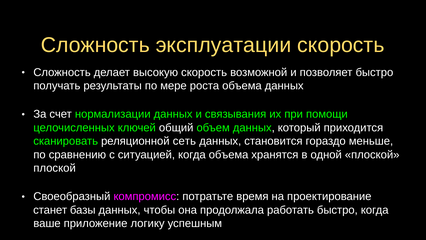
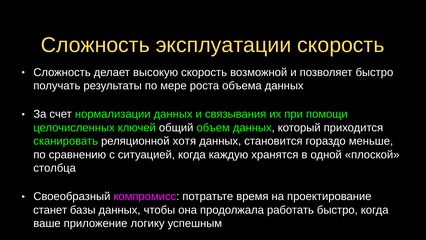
сеть: сеть -> хотя
когда объема: объема -> каждую
плоской at (55, 168): плоской -> столбца
